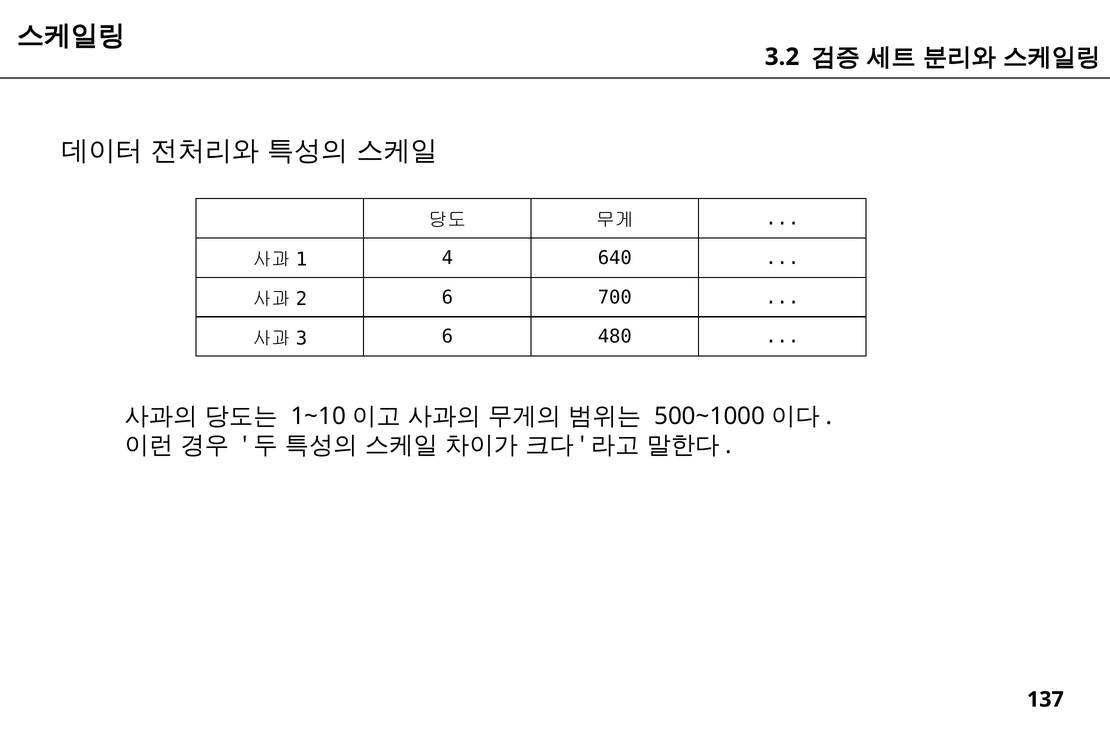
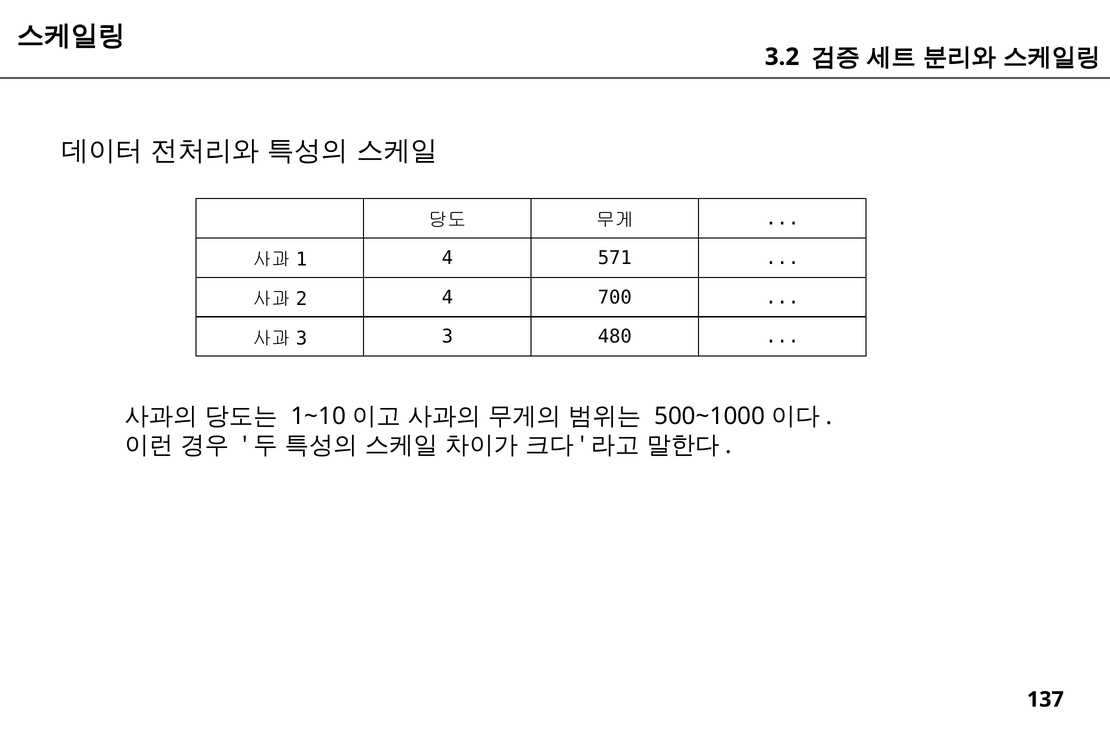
640: 640 -> 571
2 6: 6 -> 4
6 at (447, 337): 6 -> 3
